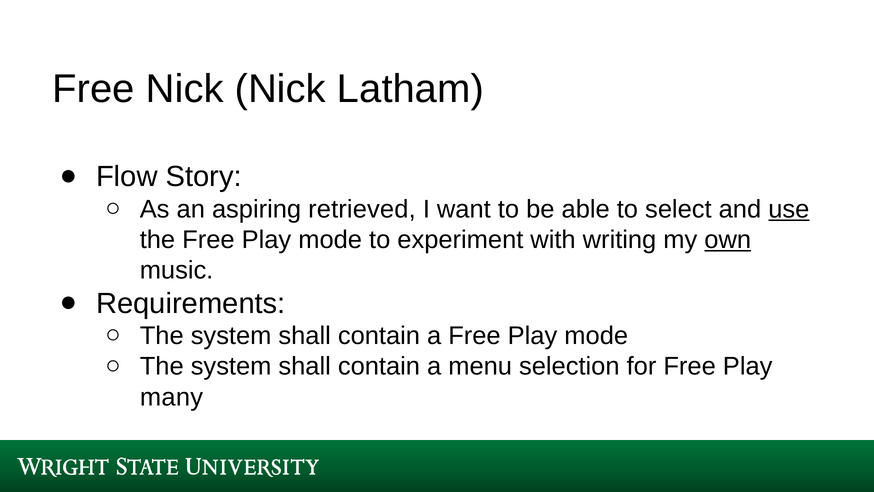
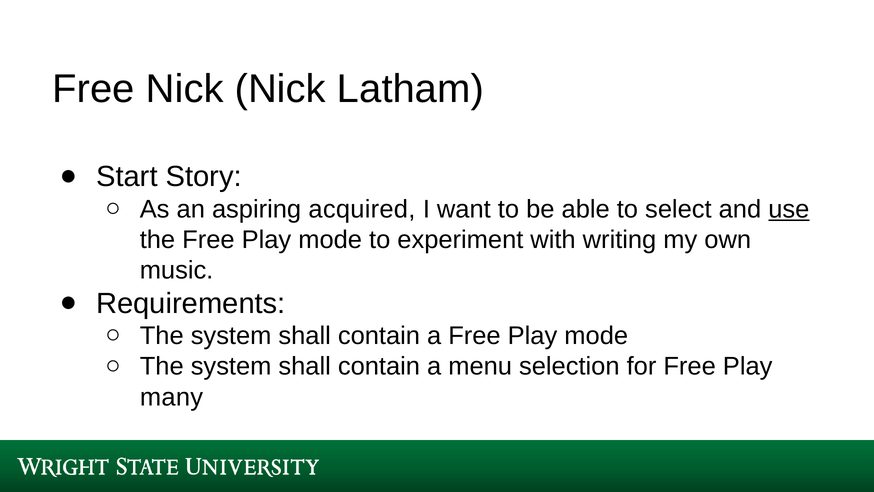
Flow: Flow -> Start
retrieved: retrieved -> acquired
own underline: present -> none
